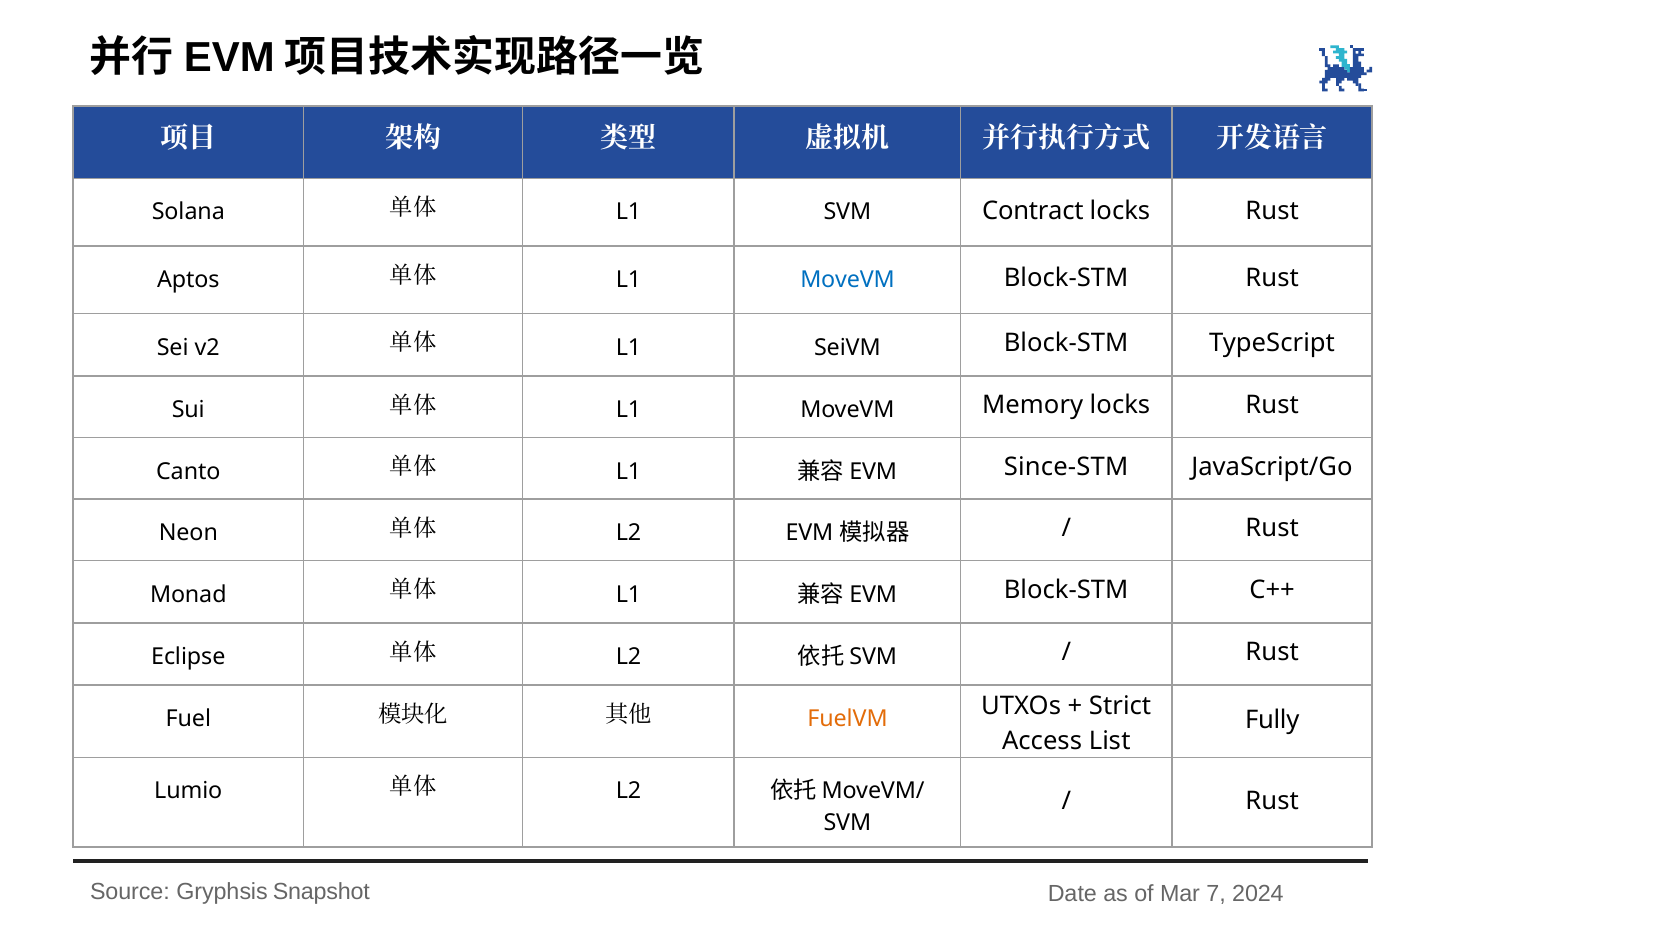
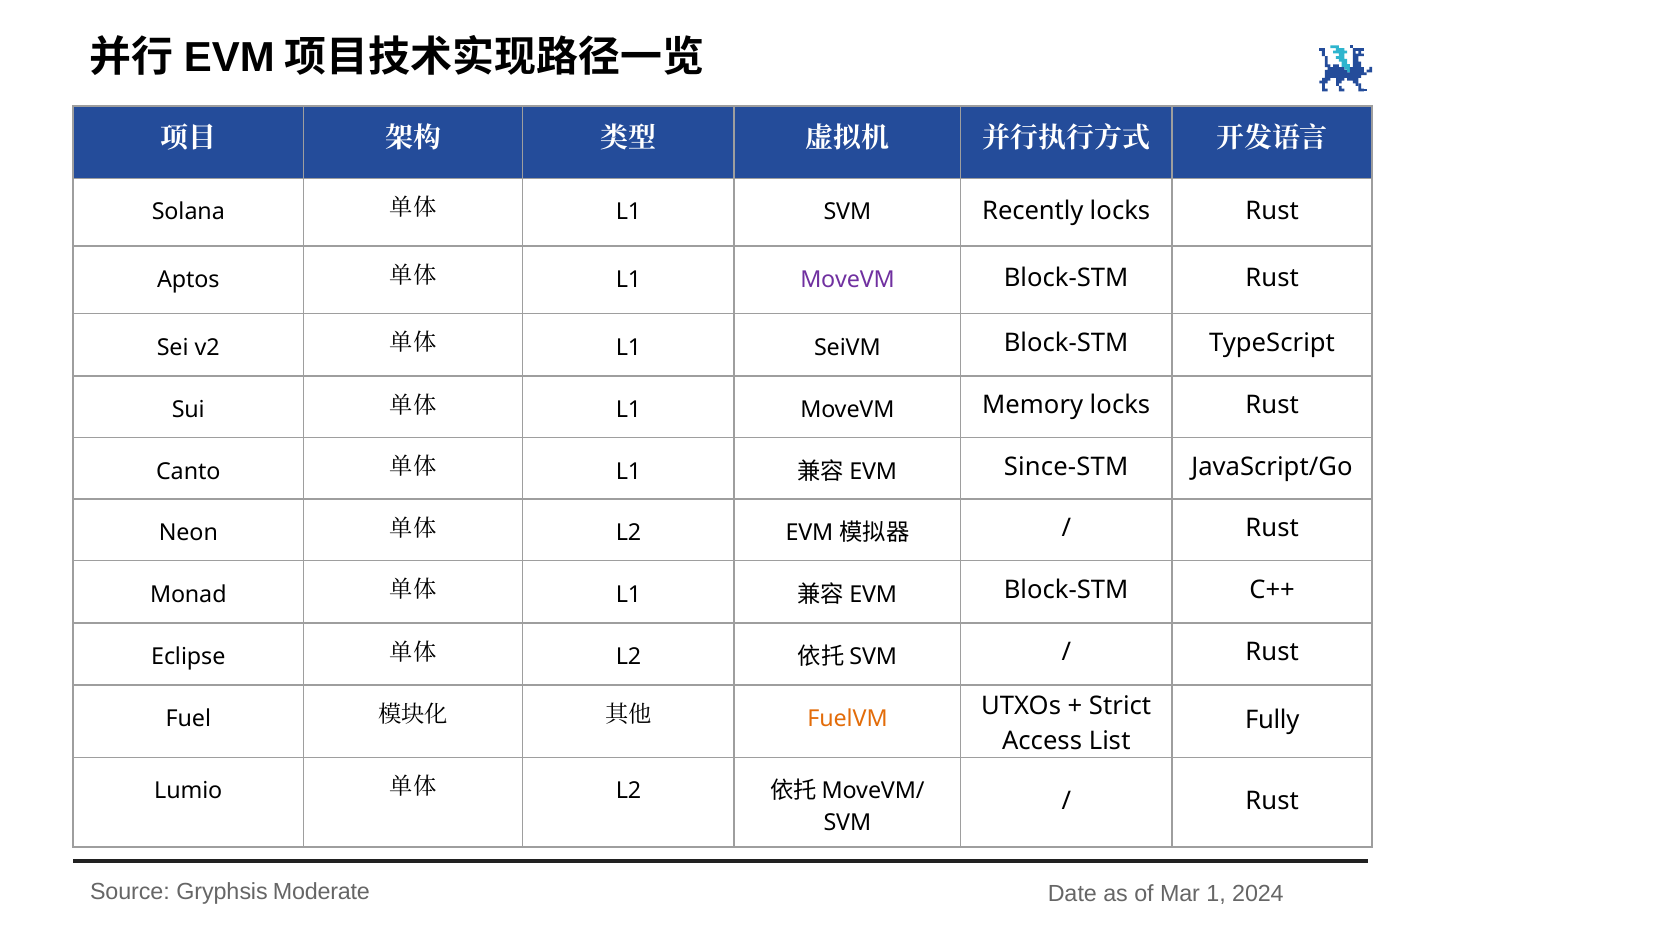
Contract: Contract -> Recently
MoveVM at (848, 280) colour: blue -> purple
Snapshot: Snapshot -> Moderate
7: 7 -> 1
